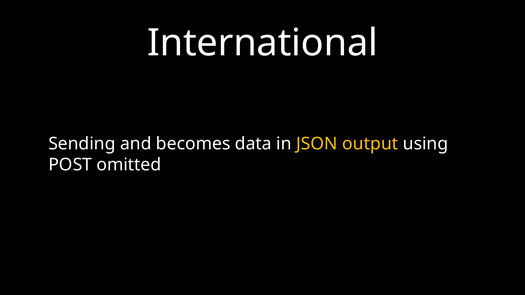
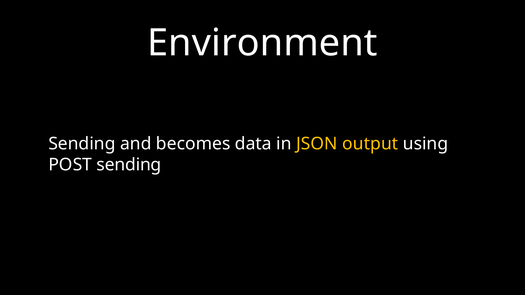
International: International -> Environment
POST omitted: omitted -> sending
